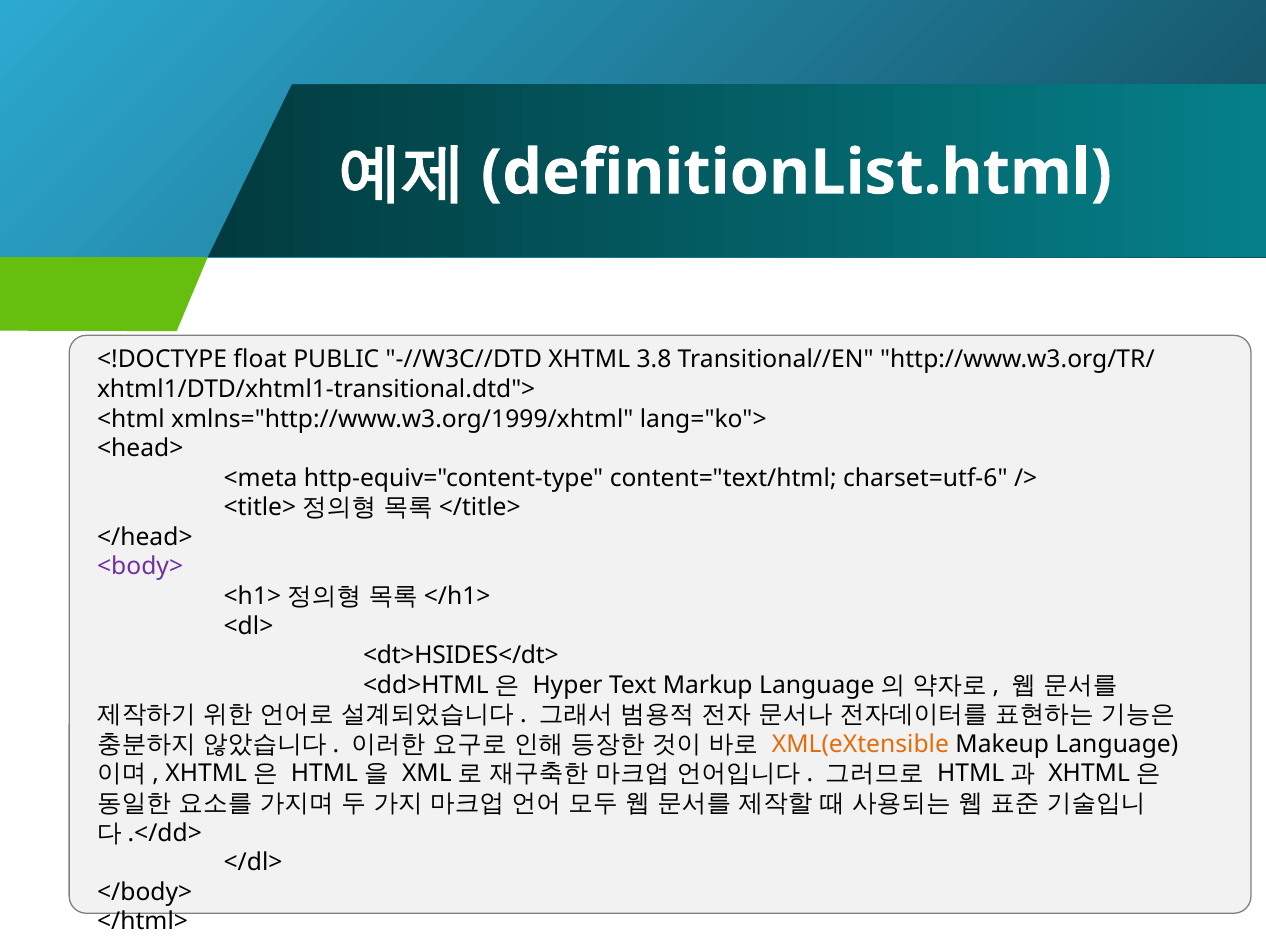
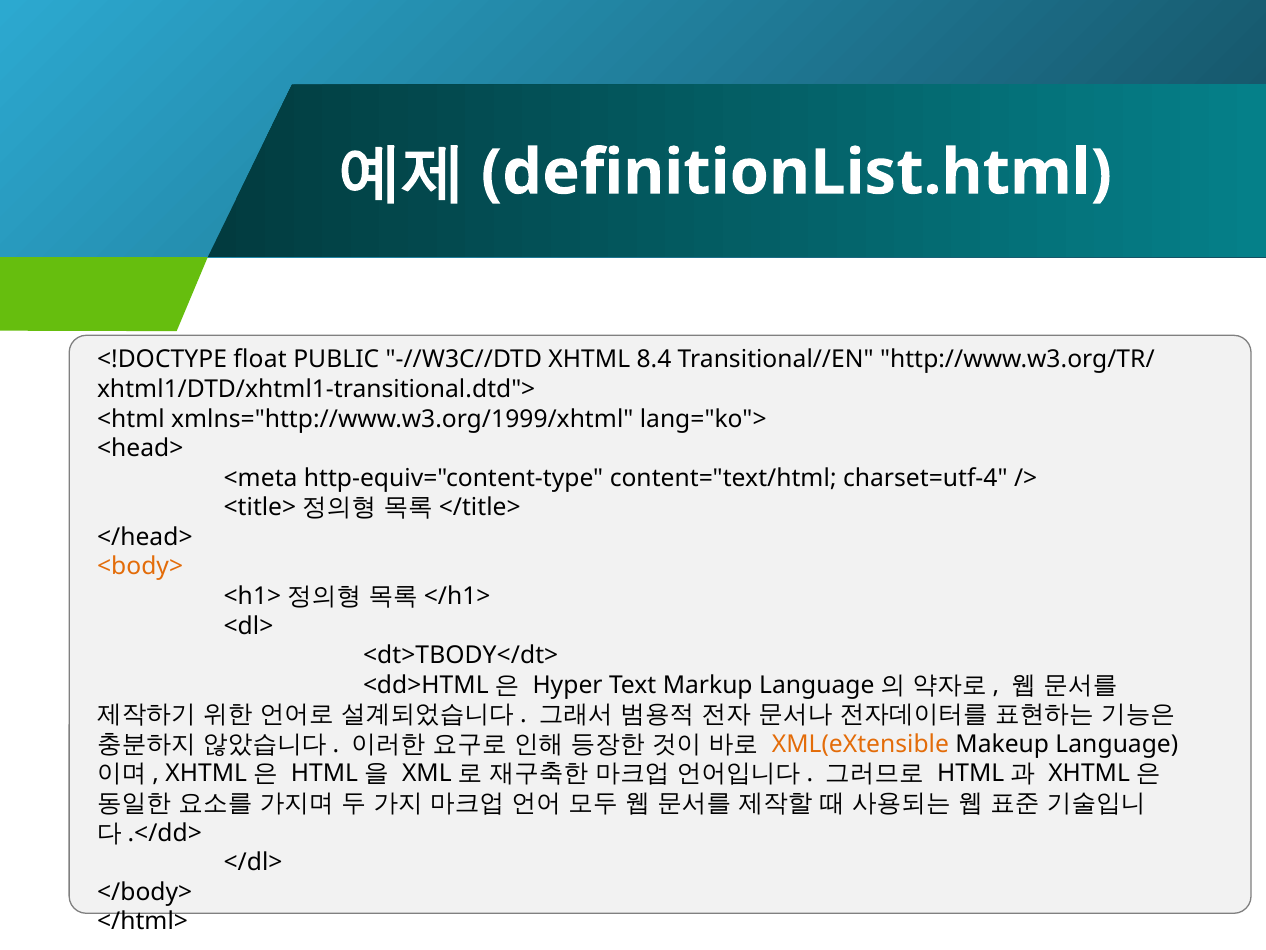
3.8: 3.8 -> 8.4
charset=utf-6: charset=utf-6 -> charset=utf-4
<body> colour: purple -> orange
<dt>HSIDES</dt>: <dt>HSIDES</dt> -> <dt>TBODY</dt>
